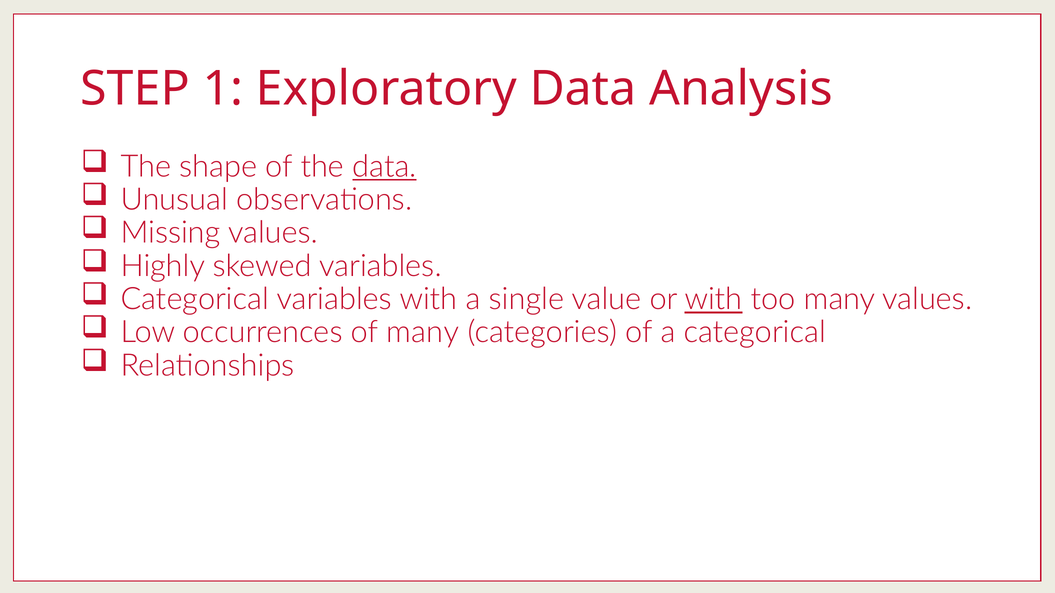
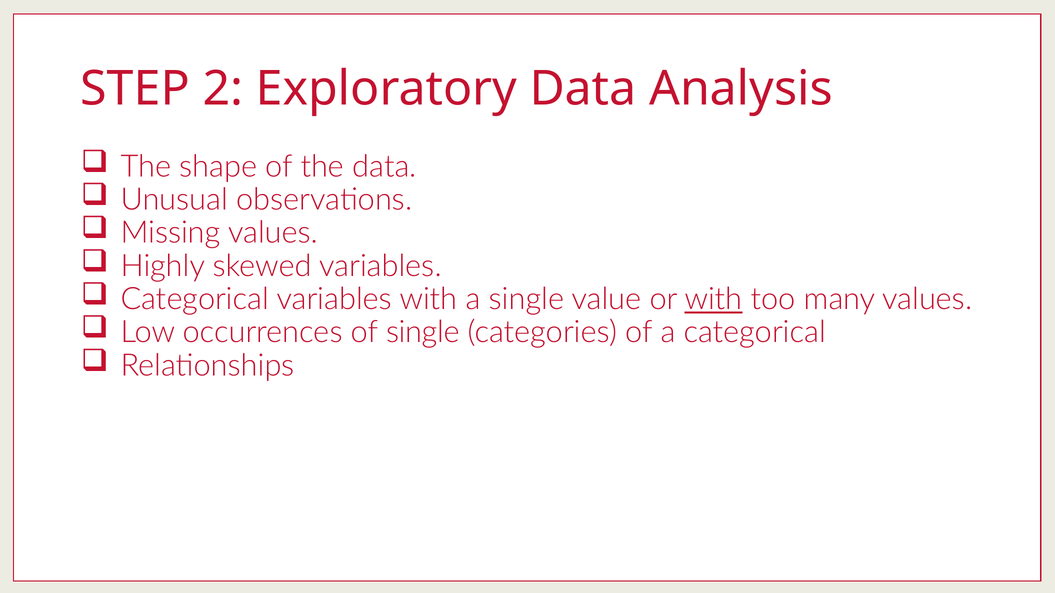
1: 1 -> 2
data at (384, 167) underline: present -> none
of many: many -> single
